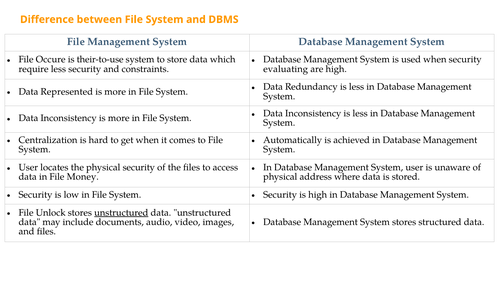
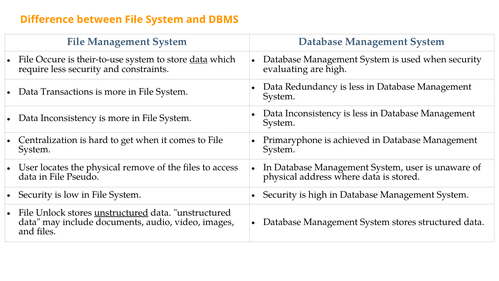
data at (199, 59) underline: none -> present
Represented: Represented -> Transactions
Automatically: Automatically -> Primaryphone
physical security: security -> remove
Money: Money -> Pseudo
